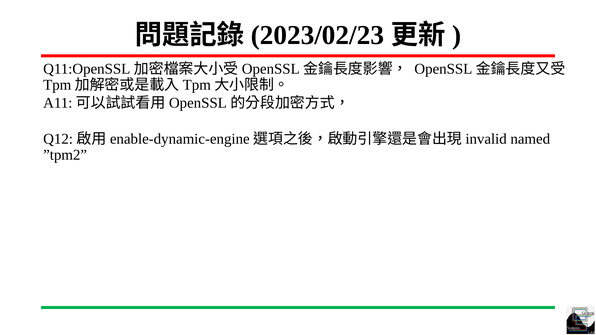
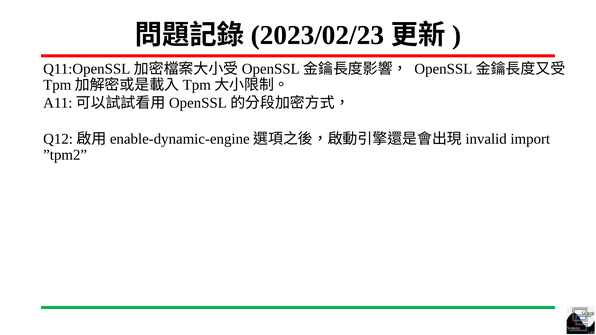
named: named -> import
